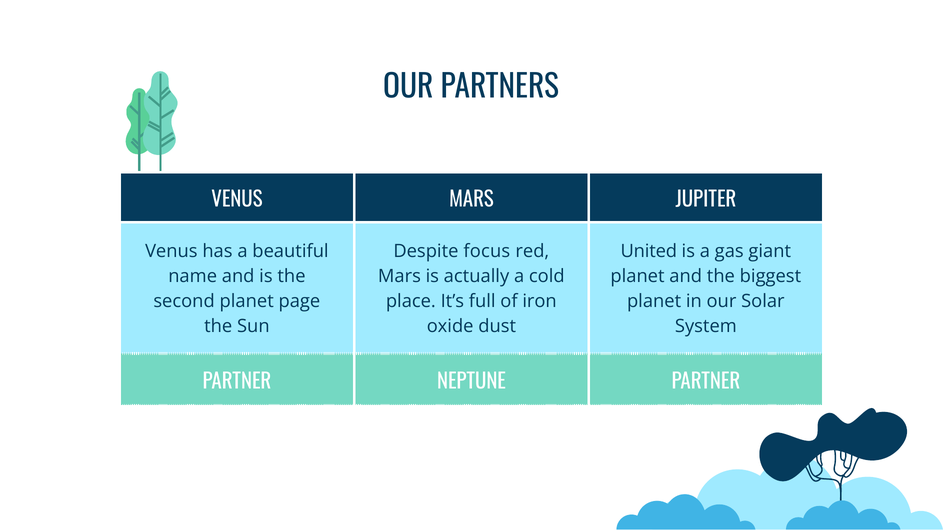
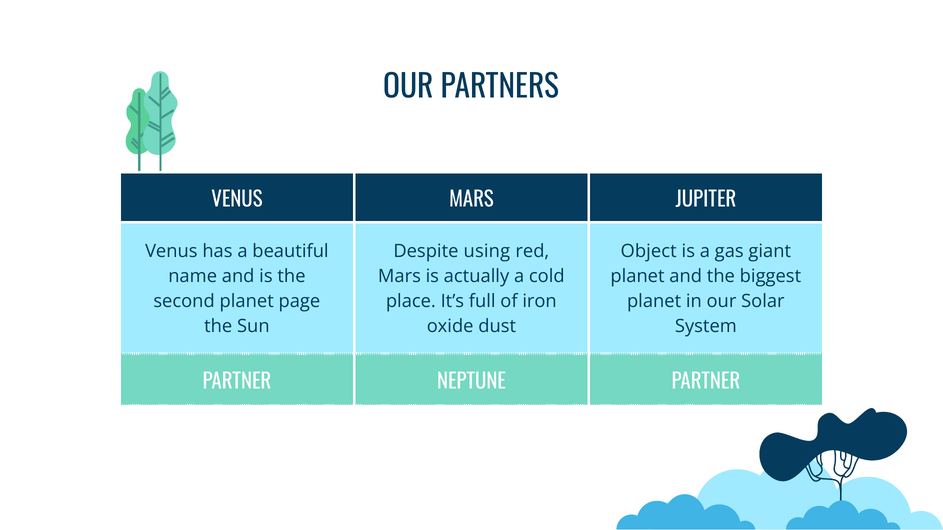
focus: focus -> using
United: United -> Object
